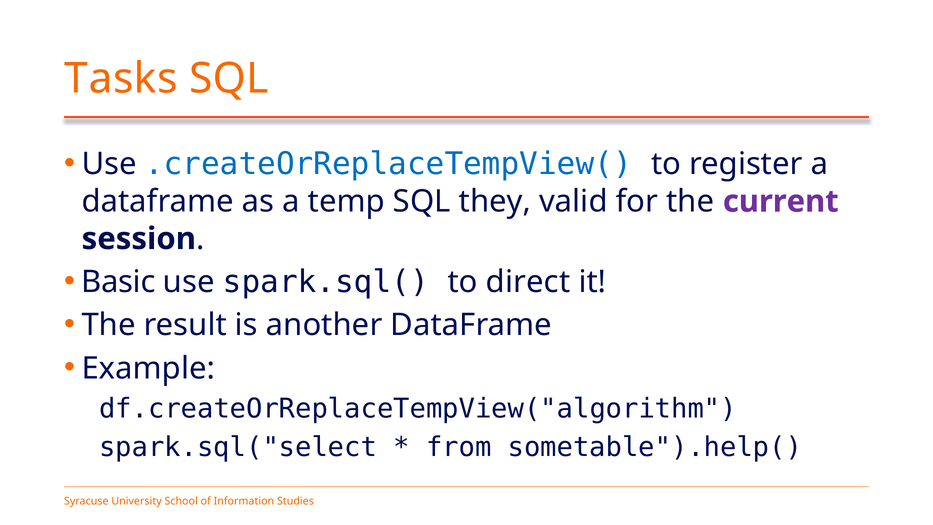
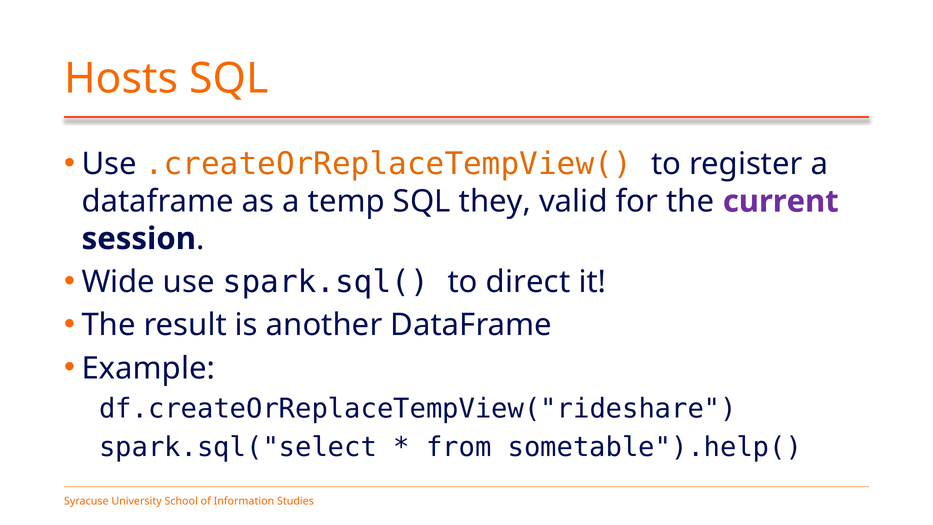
Tasks: Tasks -> Hosts
.createOrReplaceTempView( colour: blue -> orange
Basic: Basic -> Wide
df.createOrReplaceTempView("algorithm: df.createOrReplaceTempView("algorithm -> df.createOrReplaceTempView("rideshare
